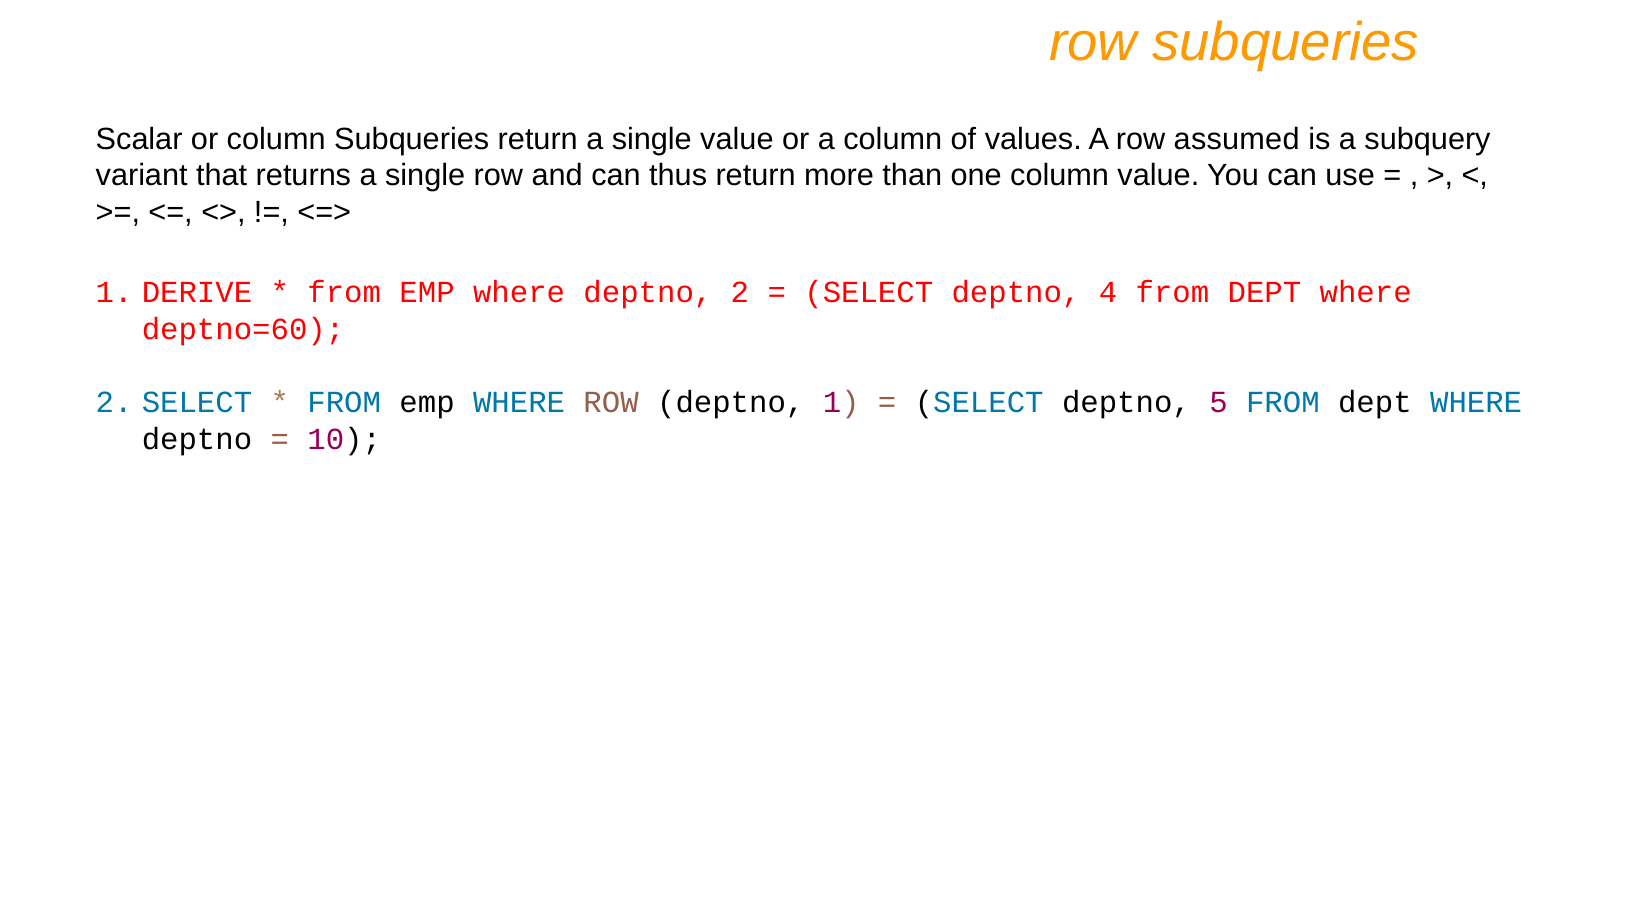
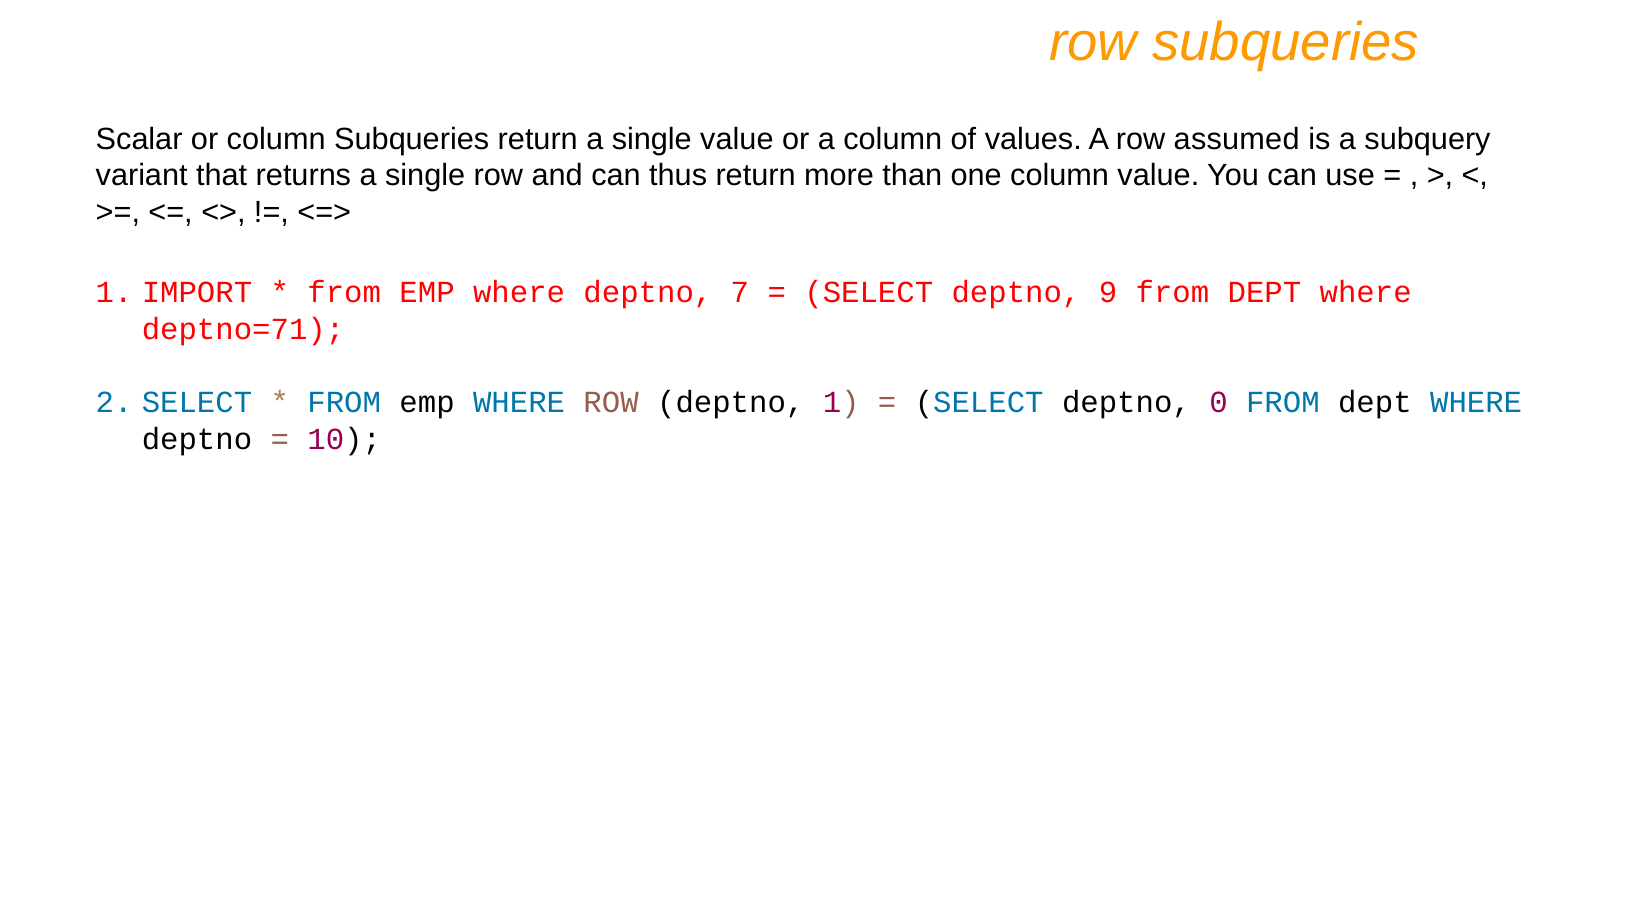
DERIVE: DERIVE -> IMPORT
deptno 2: 2 -> 7
4: 4 -> 9
deptno=60: deptno=60 -> deptno=71
5: 5 -> 0
